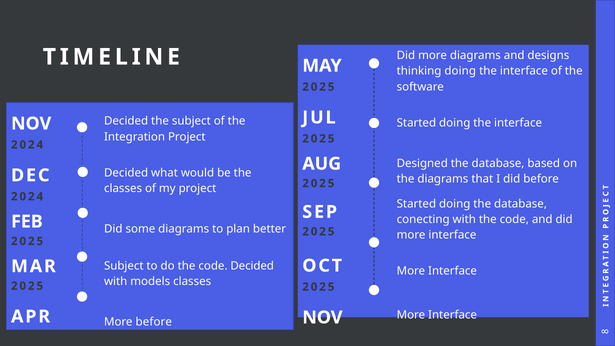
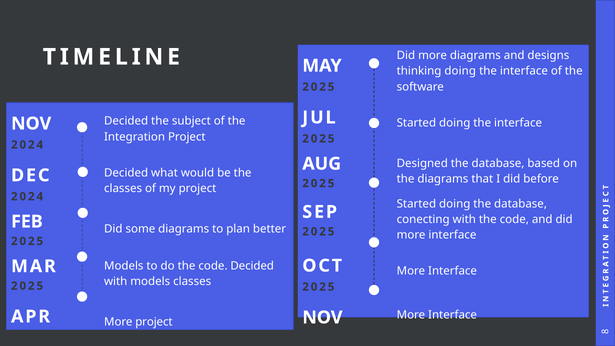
Subject at (124, 266): Subject -> Models
More before: before -> project
